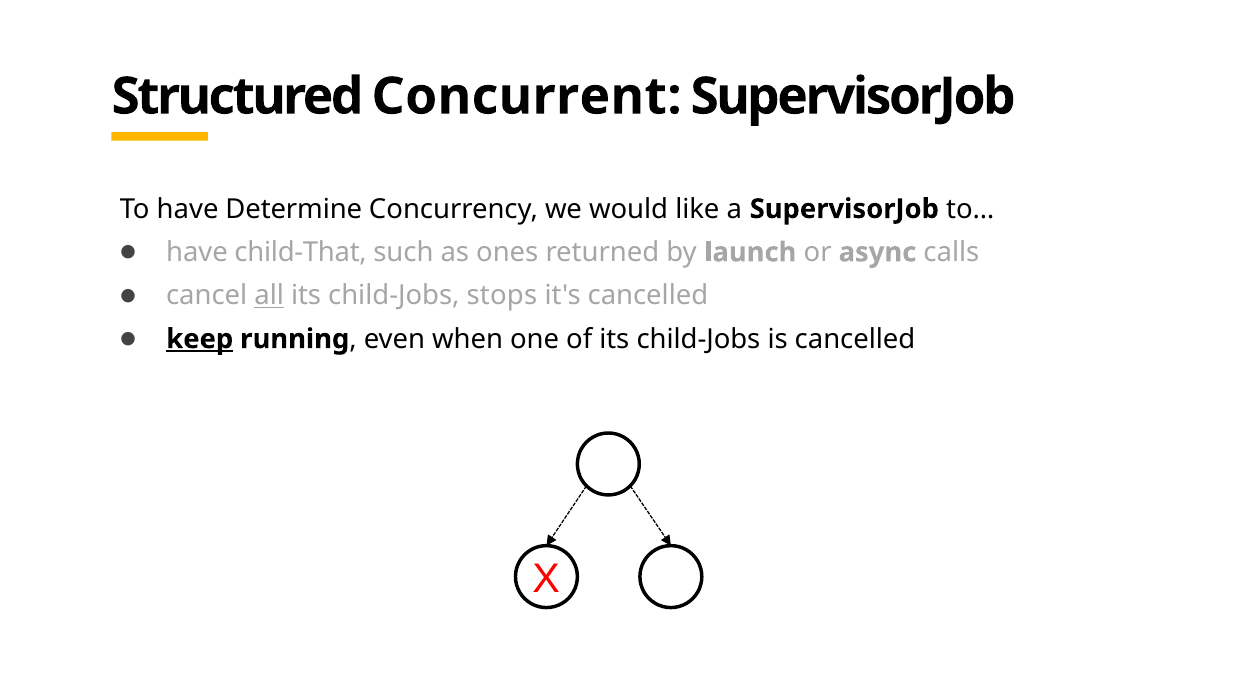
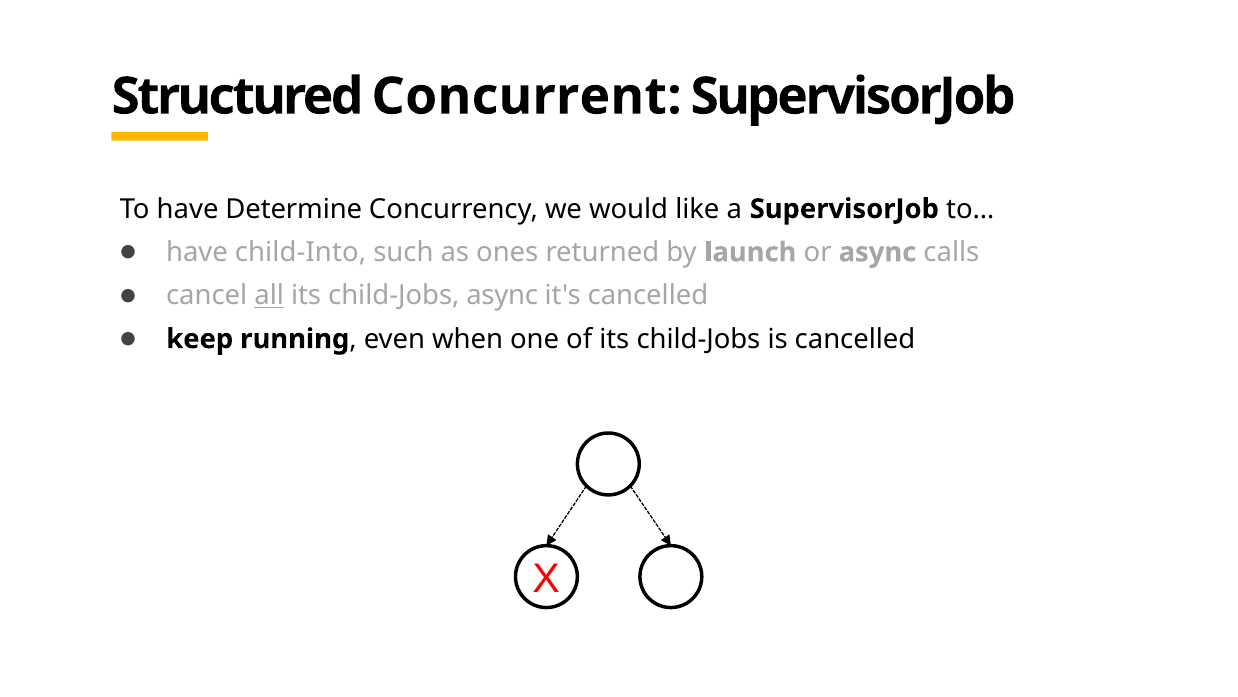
child-That: child-That -> child-Into
child-Jobs stops: stops -> async
keep underline: present -> none
